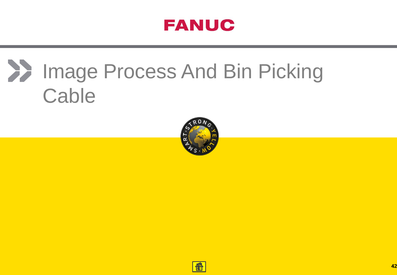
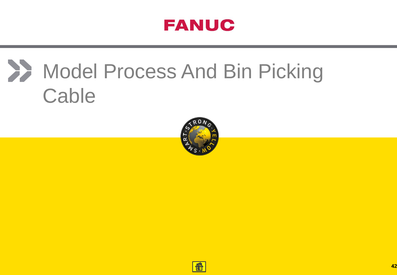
Image: Image -> Model
